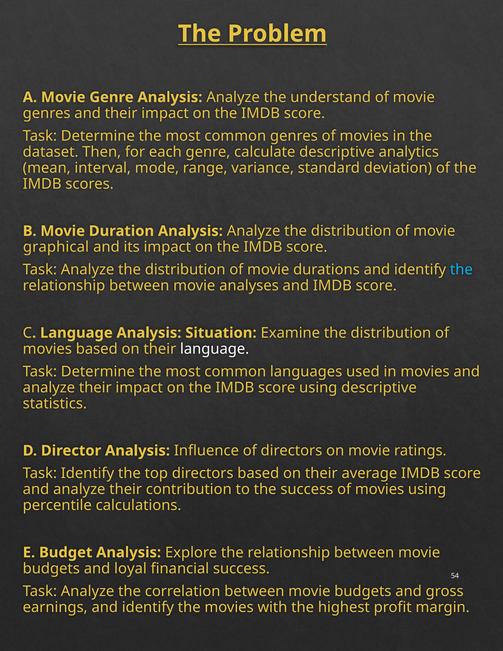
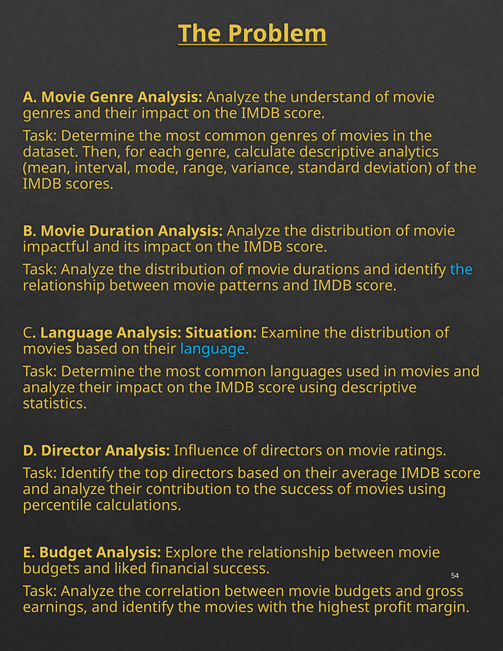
graphical: graphical -> impactful
analyses: analyses -> patterns
language at (215, 349) colour: white -> light blue
loyal: loyal -> liked
